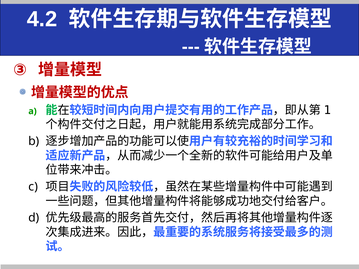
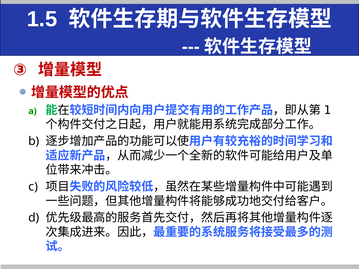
4.2: 4.2 -> 1.5
